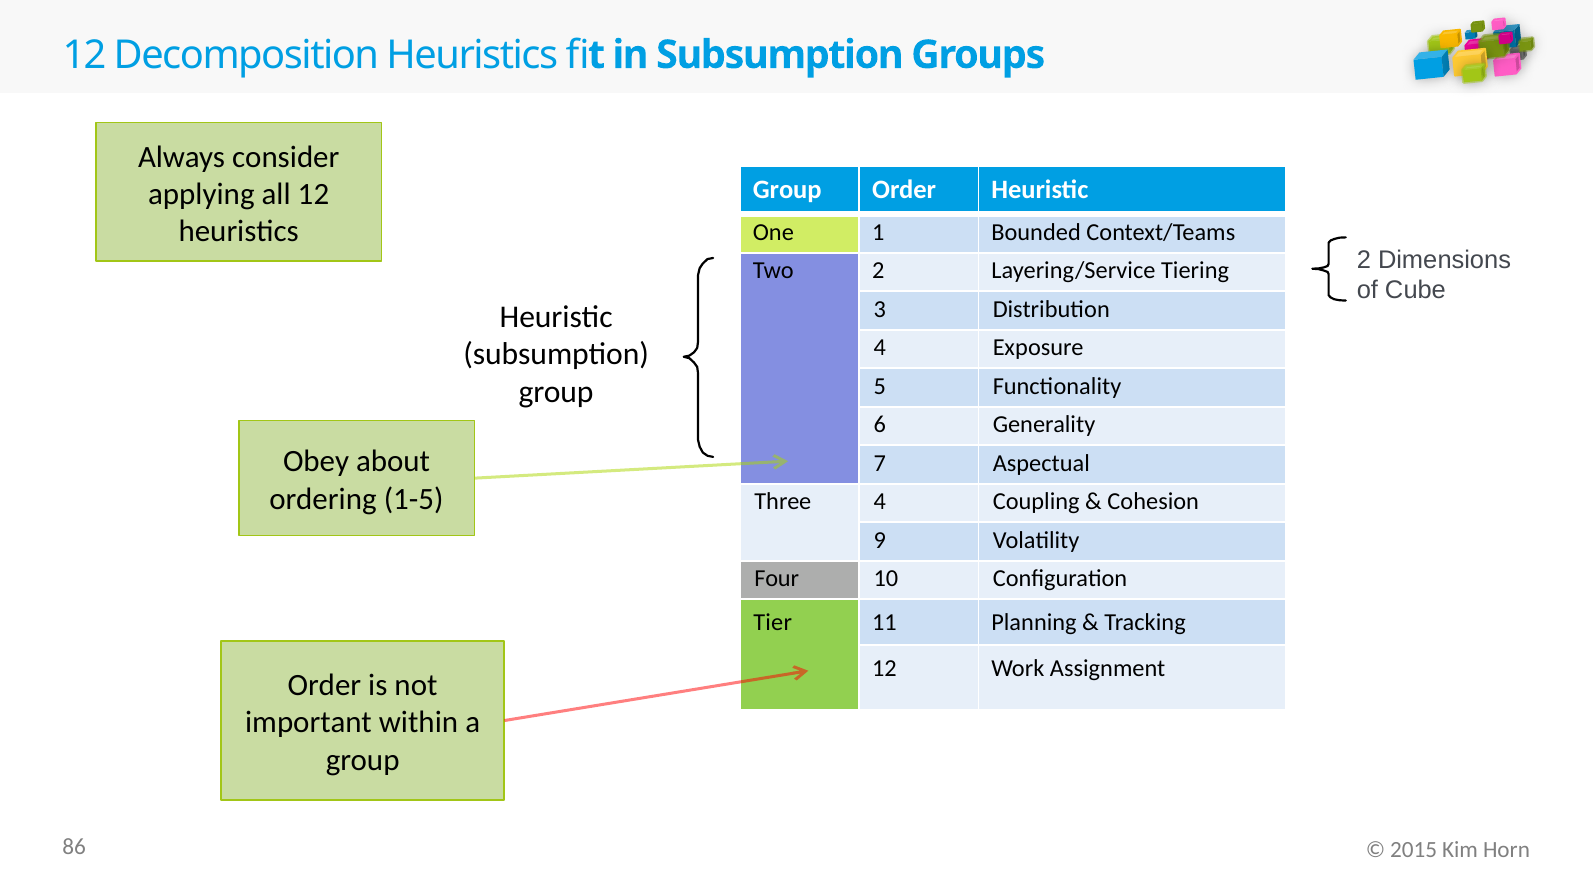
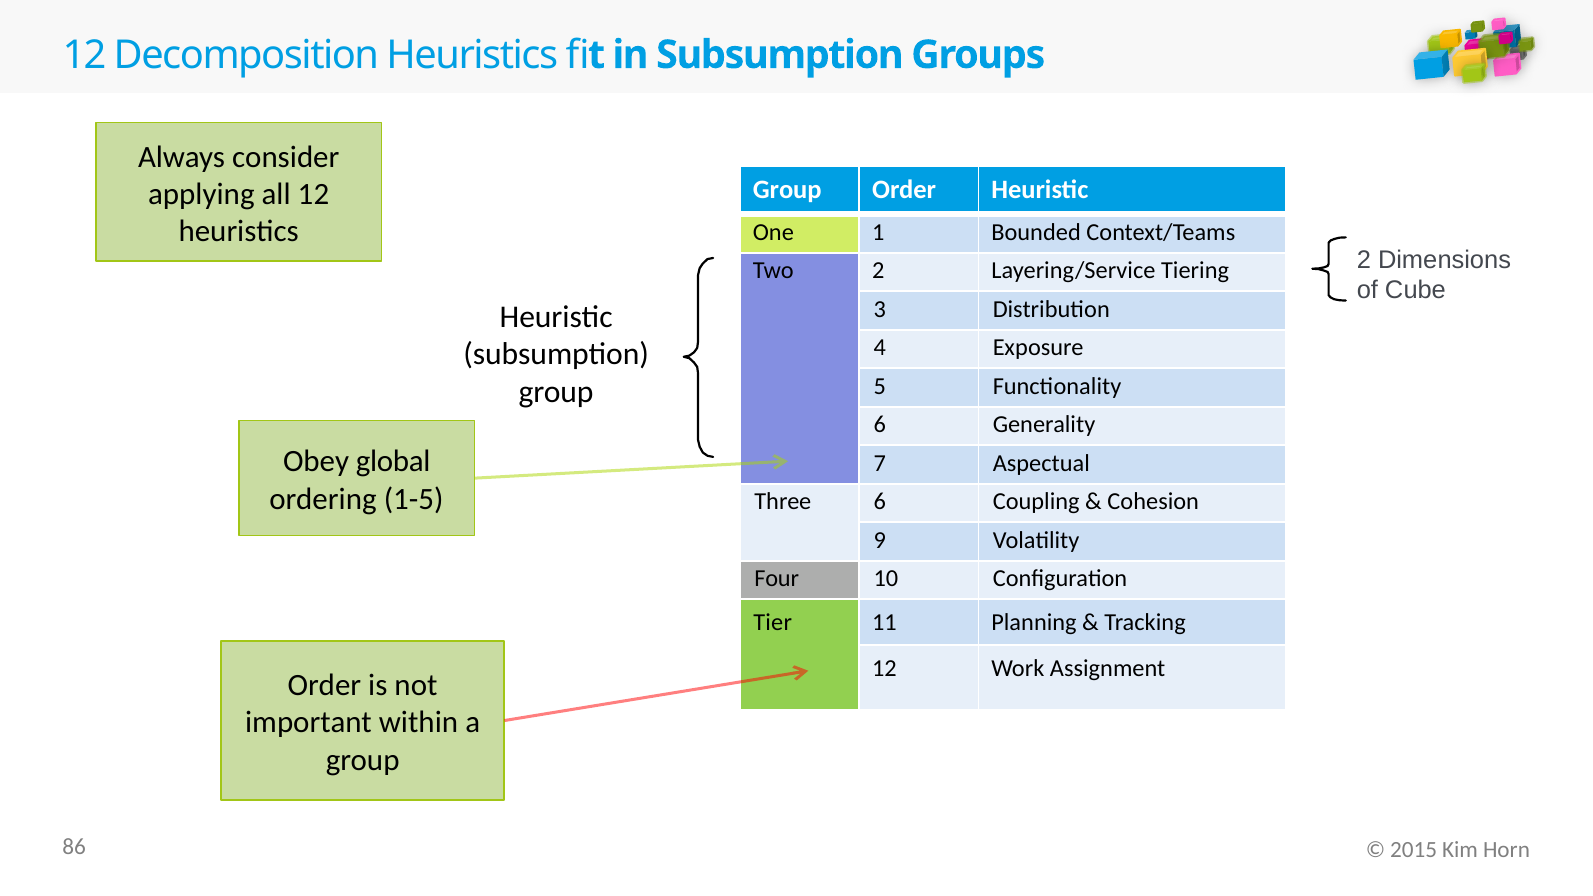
about: about -> global
Three 4: 4 -> 6
